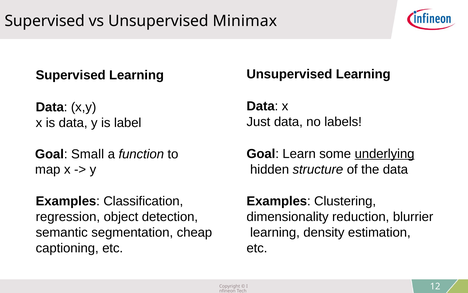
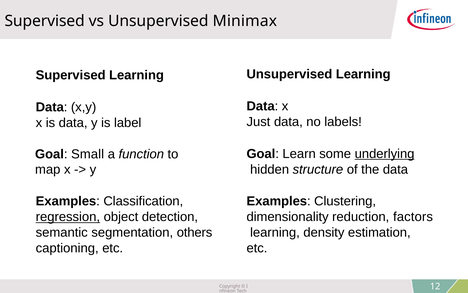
blurrier: blurrier -> factors
regression underline: none -> present
cheap: cheap -> others
